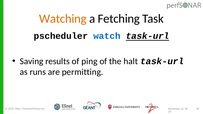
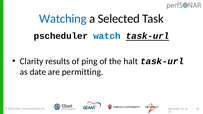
Watching colour: orange -> blue
Fetching: Fetching -> Selected
Saving: Saving -> Clarity
runs: runs -> date
